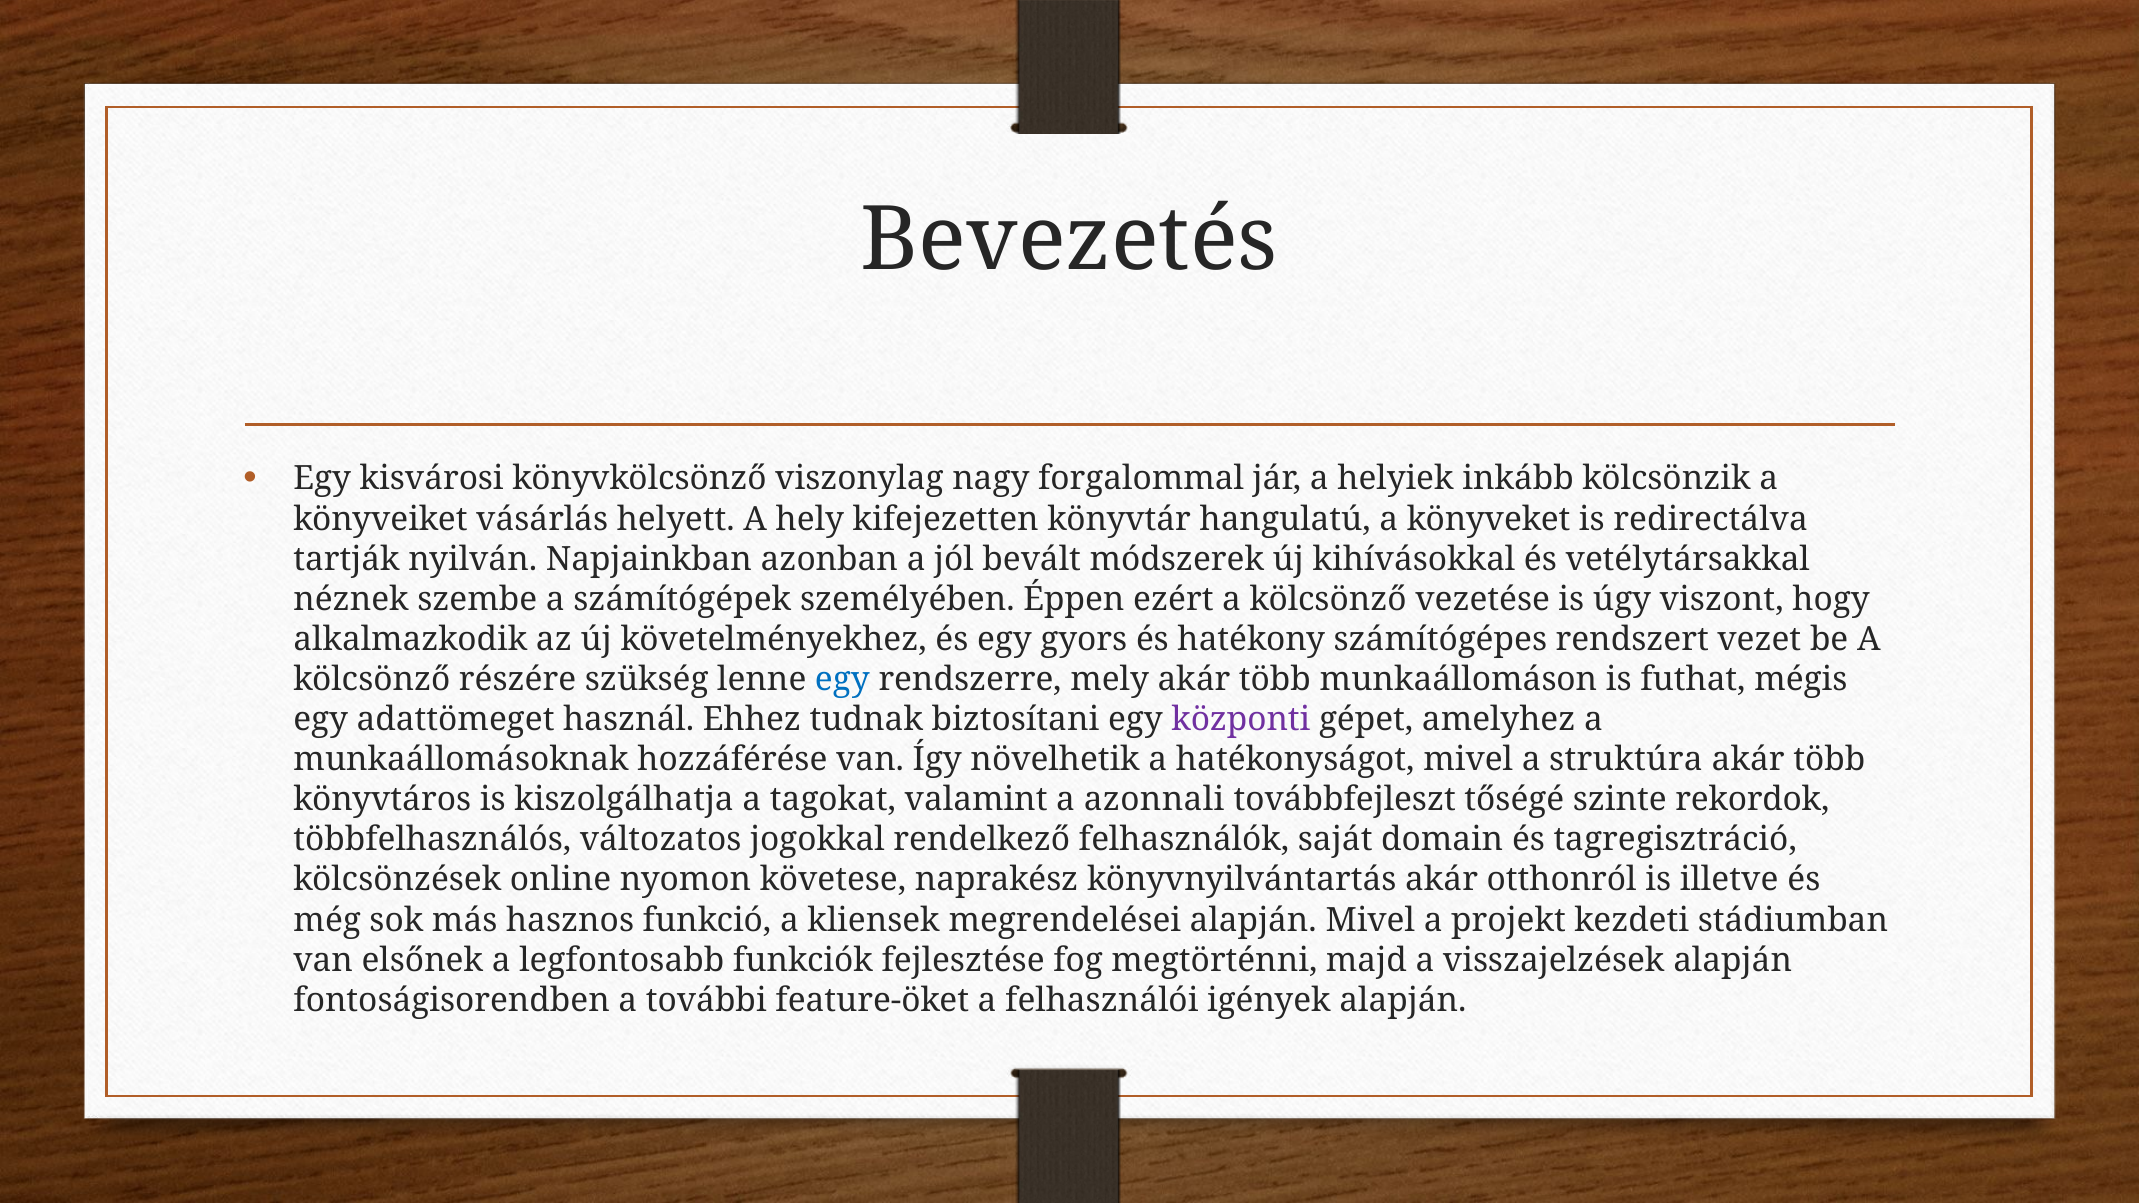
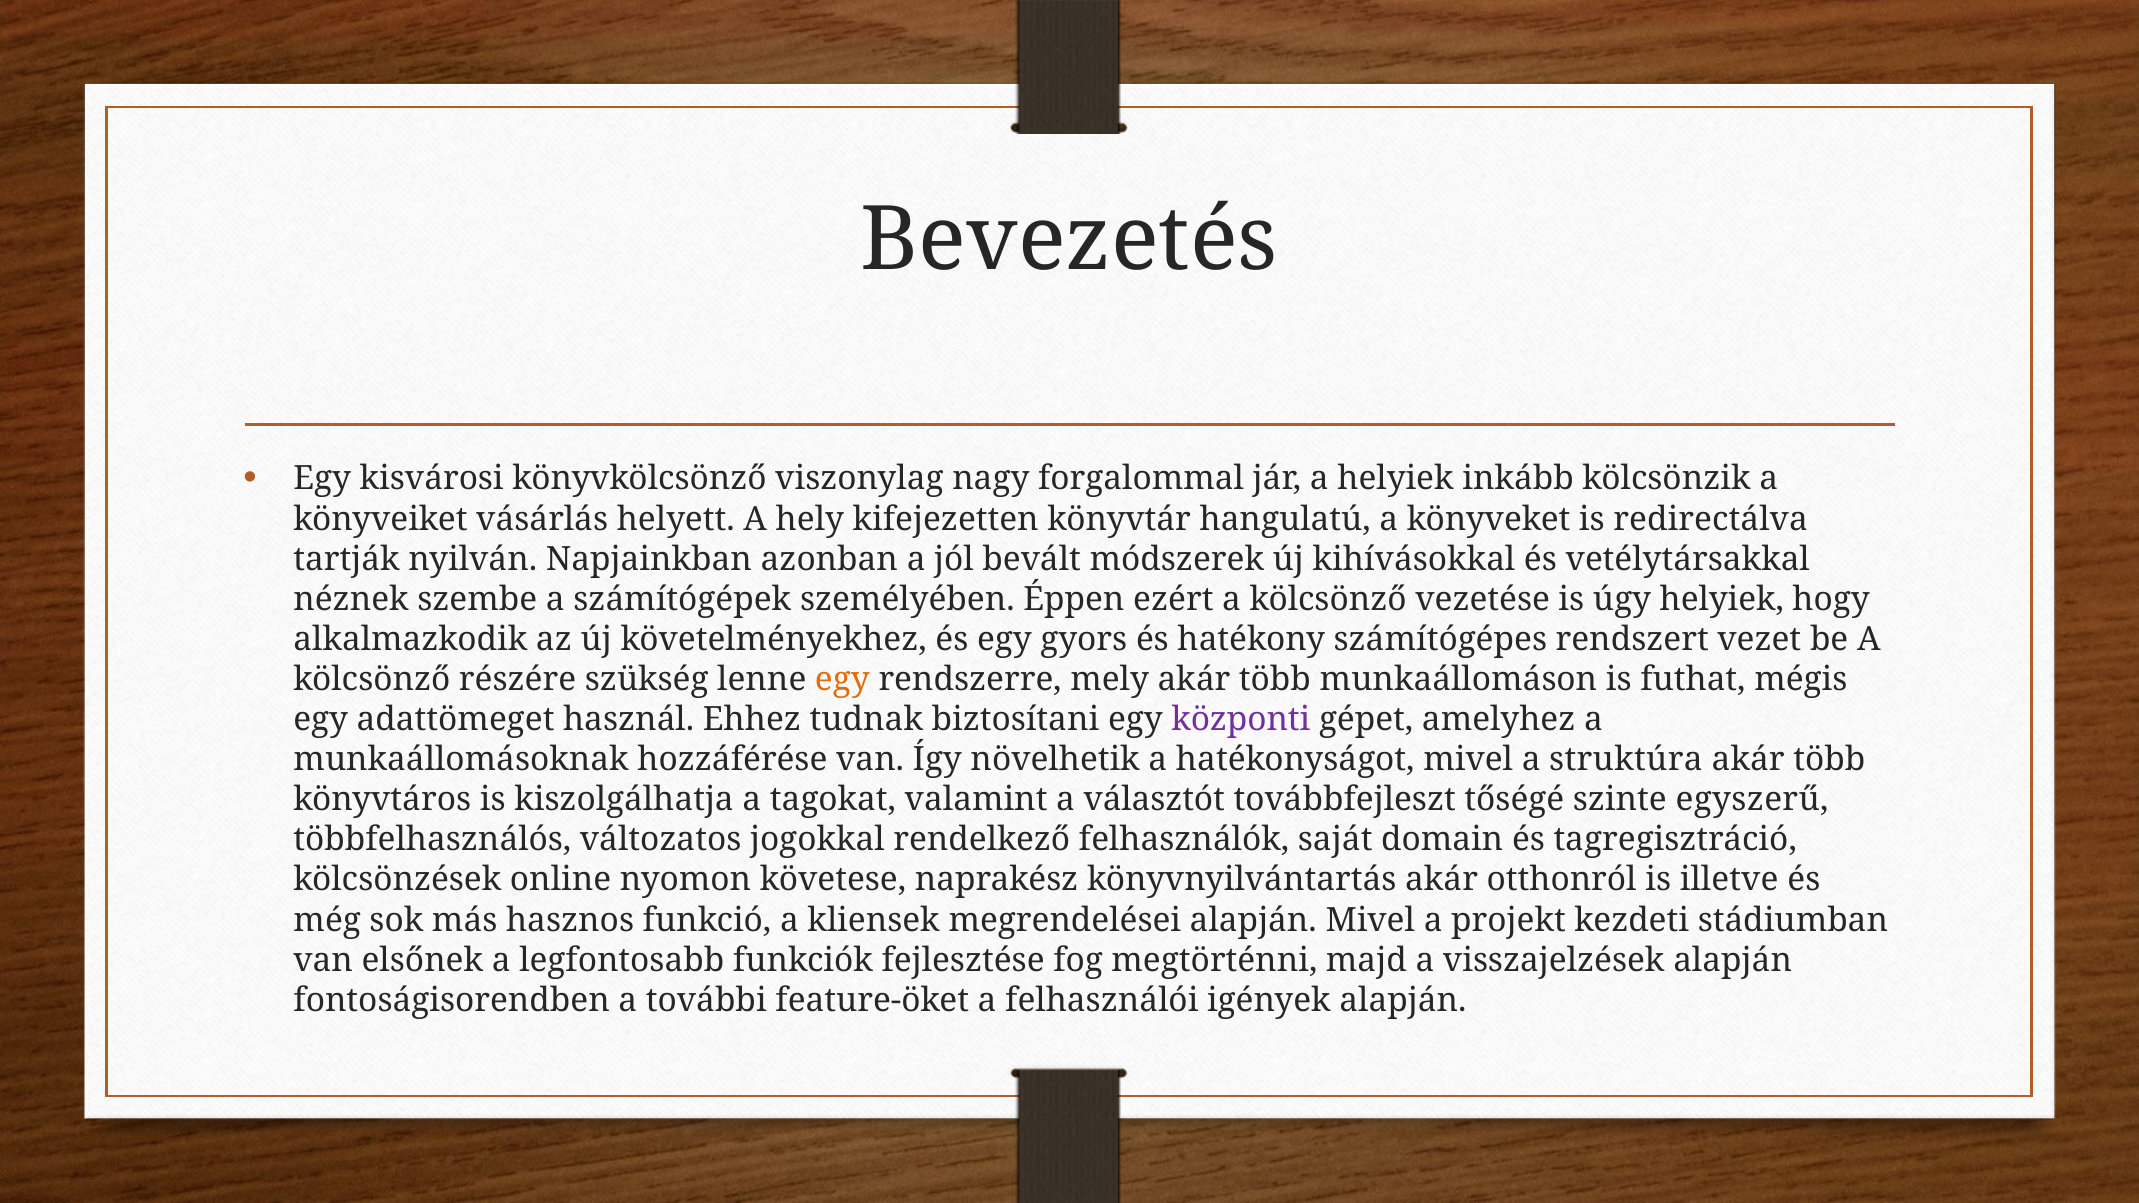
úgy viszont: viszont -> helyiek
egy at (842, 680) colour: blue -> orange
azonnali: azonnali -> választót
rekordok: rekordok -> egyszerű
